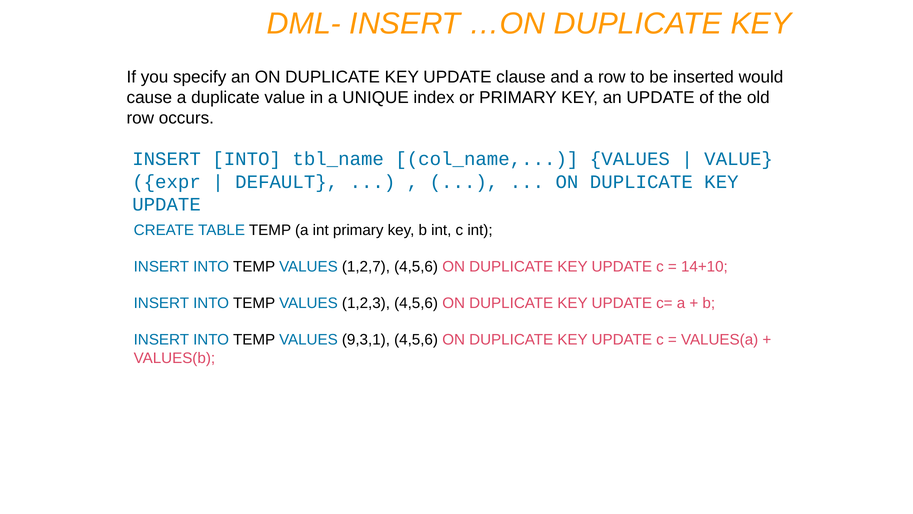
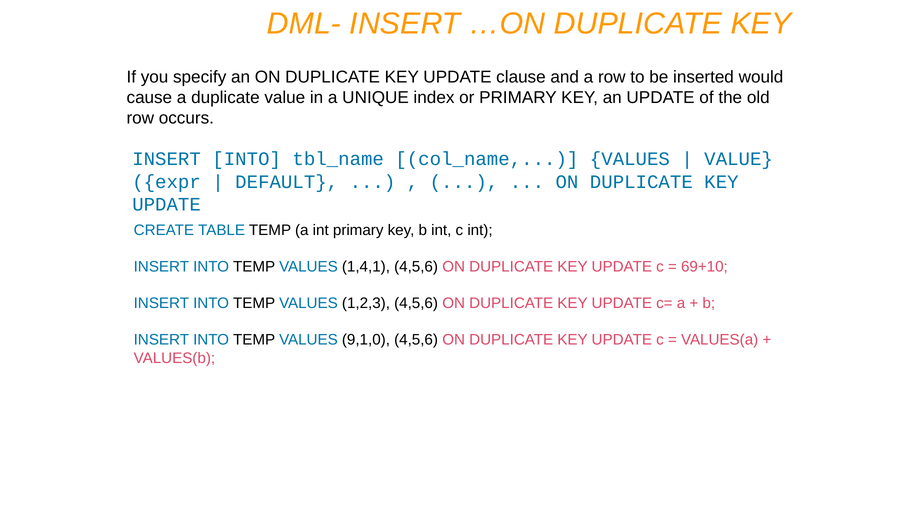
1,2,7: 1,2,7 -> 1,4,1
14+10: 14+10 -> 69+10
9,3,1: 9,3,1 -> 9,1,0
